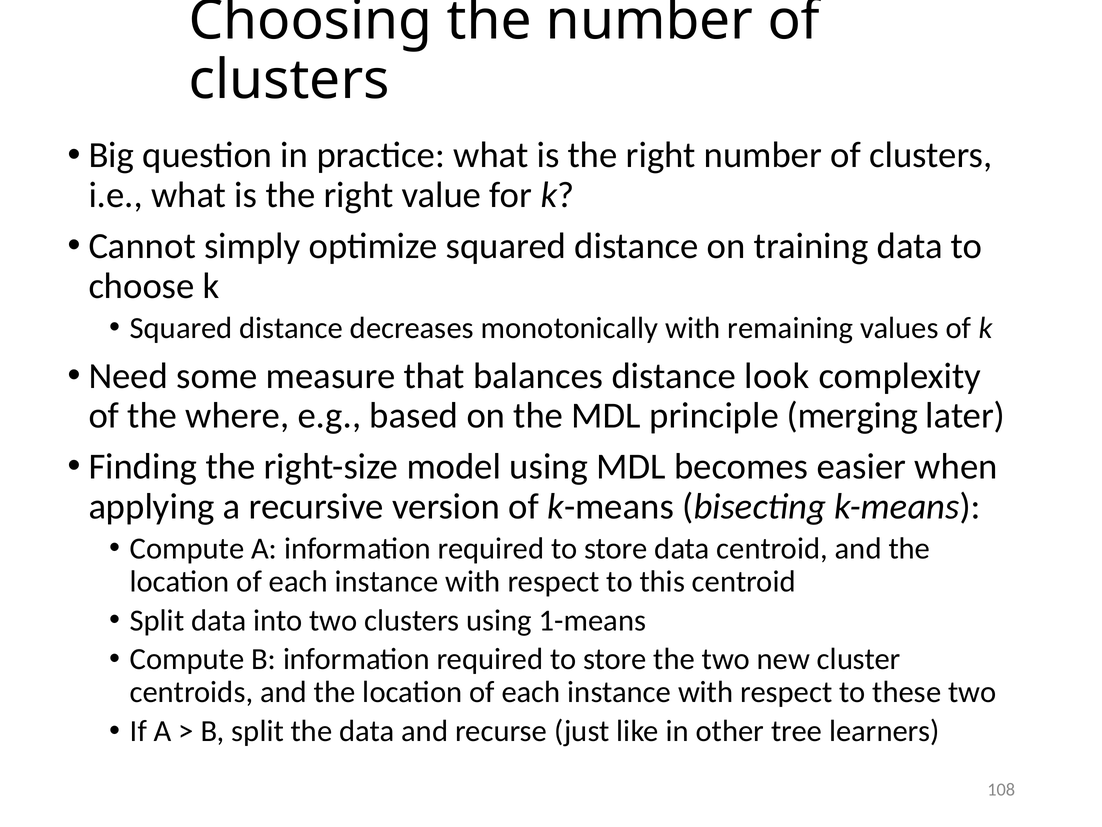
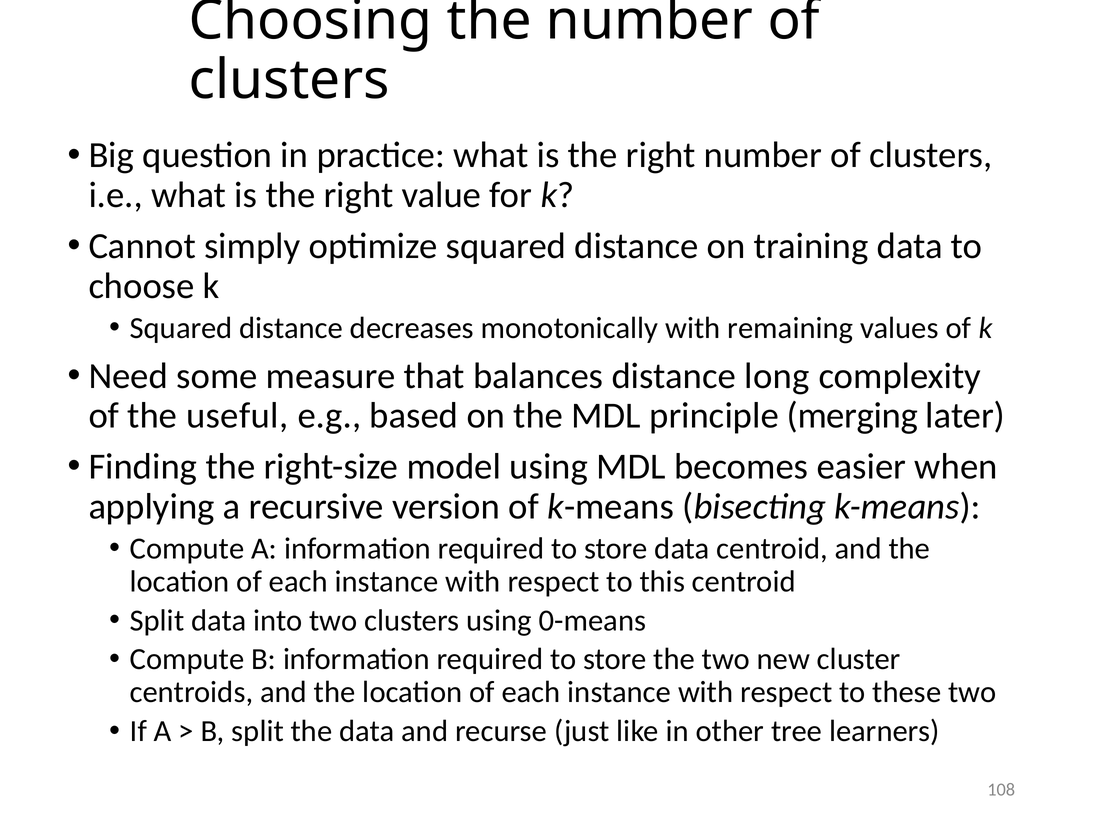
look: look -> long
where: where -> useful
1-means: 1-means -> 0-means
